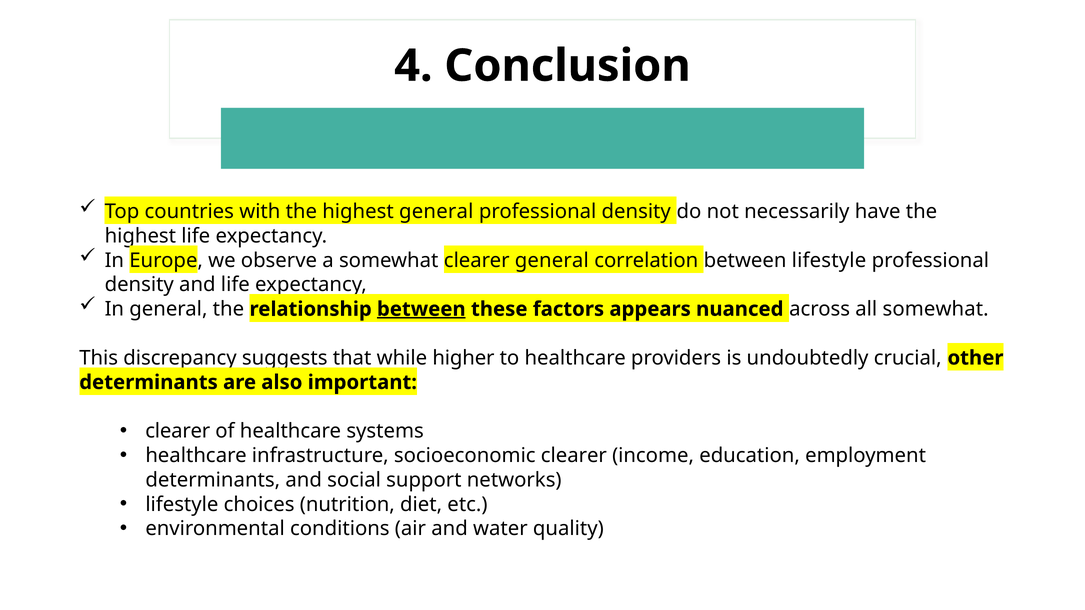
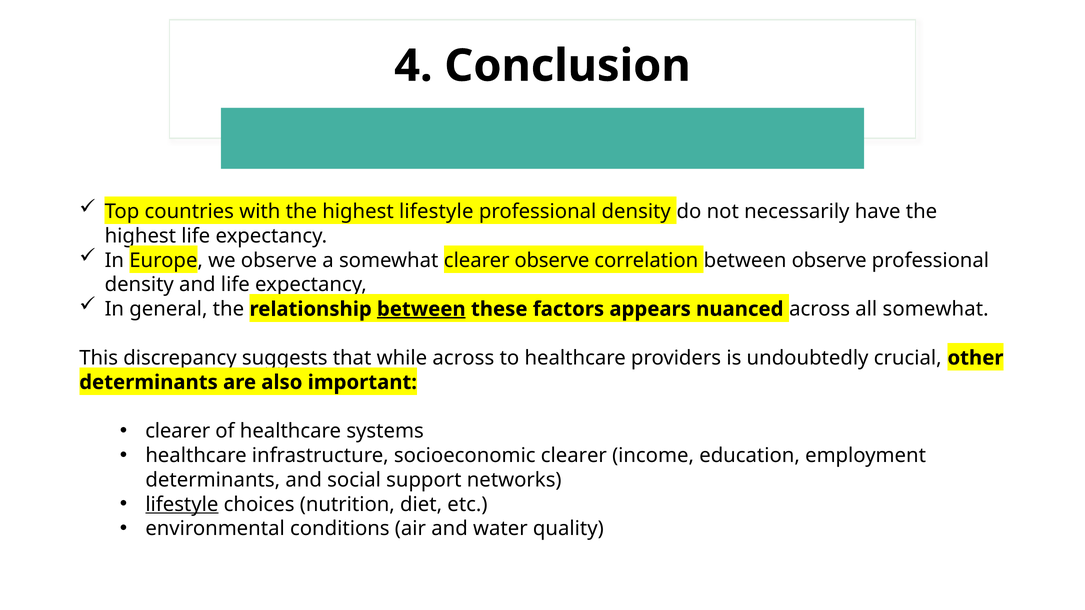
highest general: general -> lifestyle
clearer general: general -> observe
between lifestyle: lifestyle -> observe
higher at (463, 358): higher -> across
lifestyle at (182, 505) underline: none -> present
